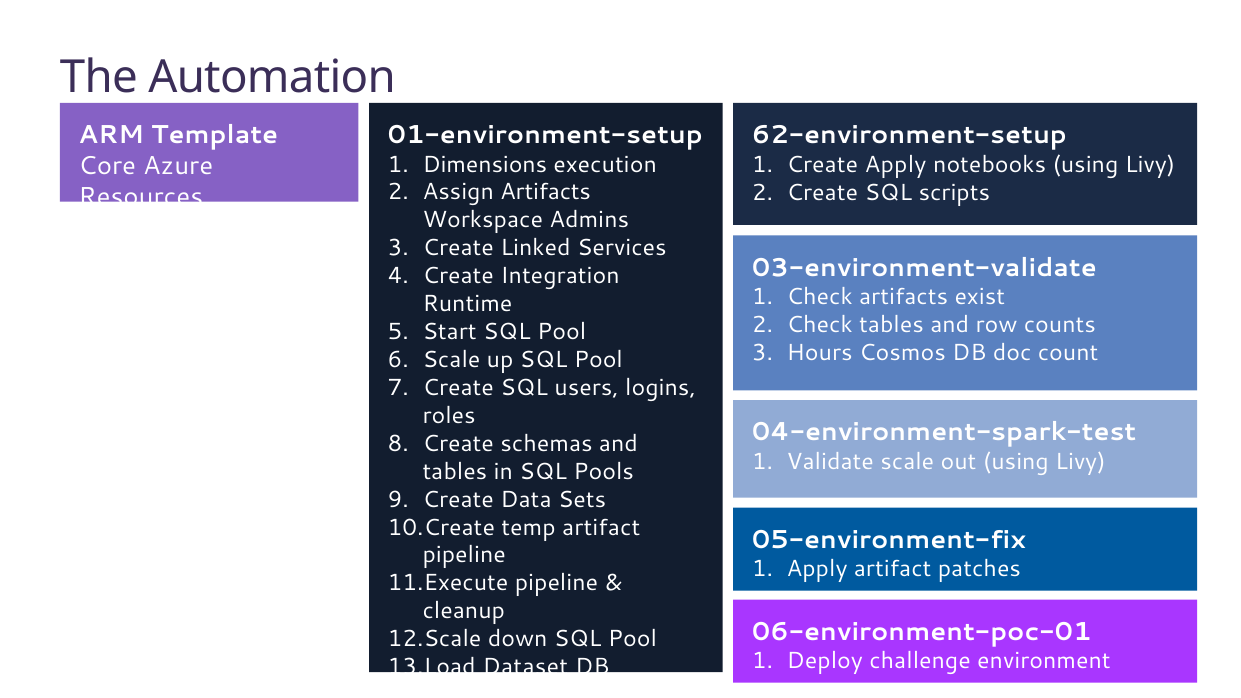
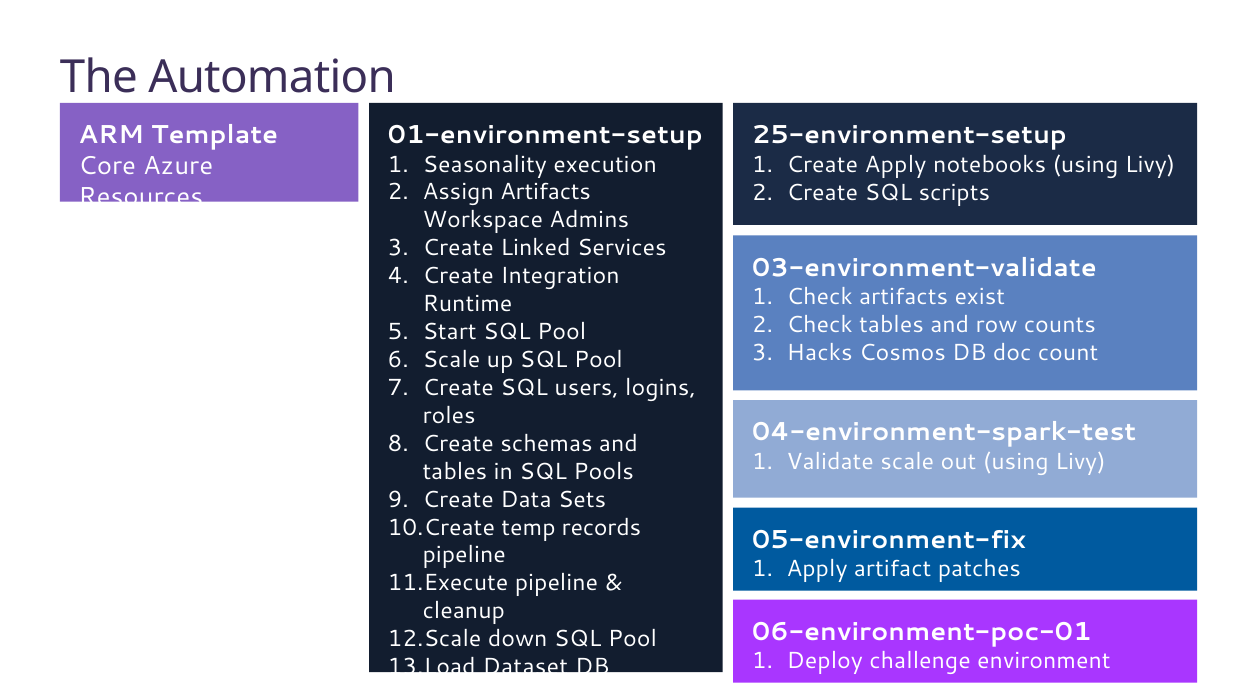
62-environment-setup: 62-environment-setup -> 25-environment-setup
Dimensions: Dimensions -> Seasonality
Hours: Hours -> Hacks
temp artifact: artifact -> records
